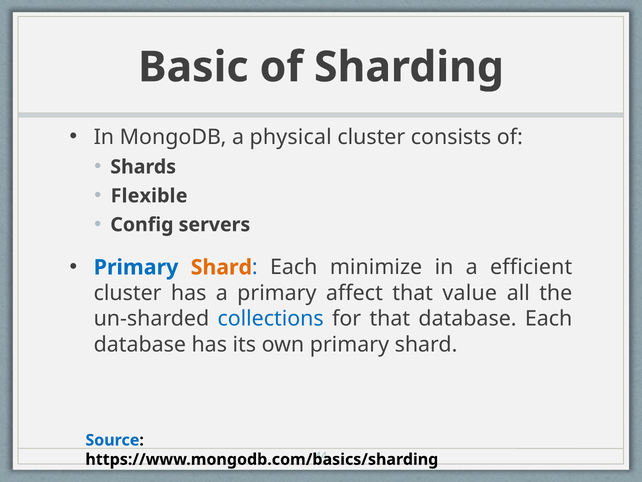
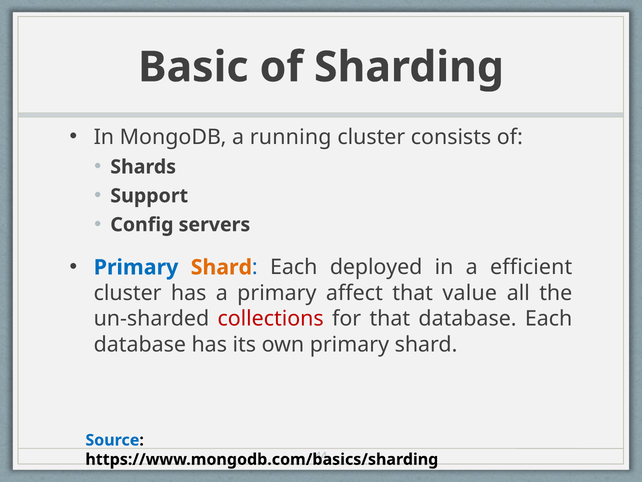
physical: physical -> running
Flexible: Flexible -> Support
minimize: minimize -> deployed
collections colour: blue -> red
